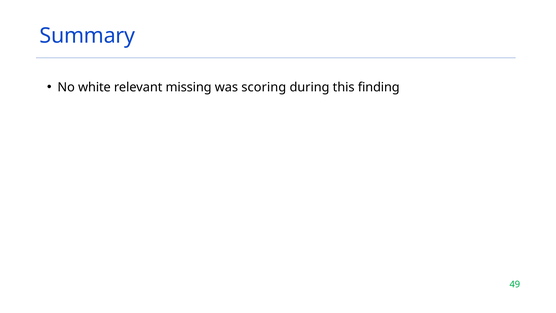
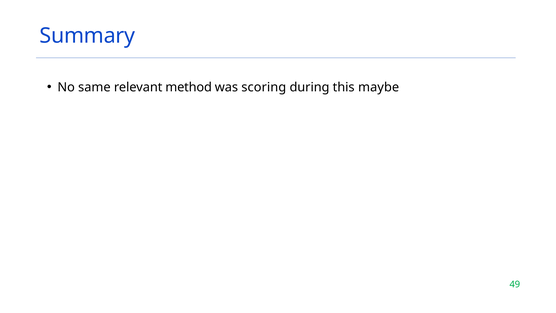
white: white -> same
missing: missing -> method
finding: finding -> maybe
